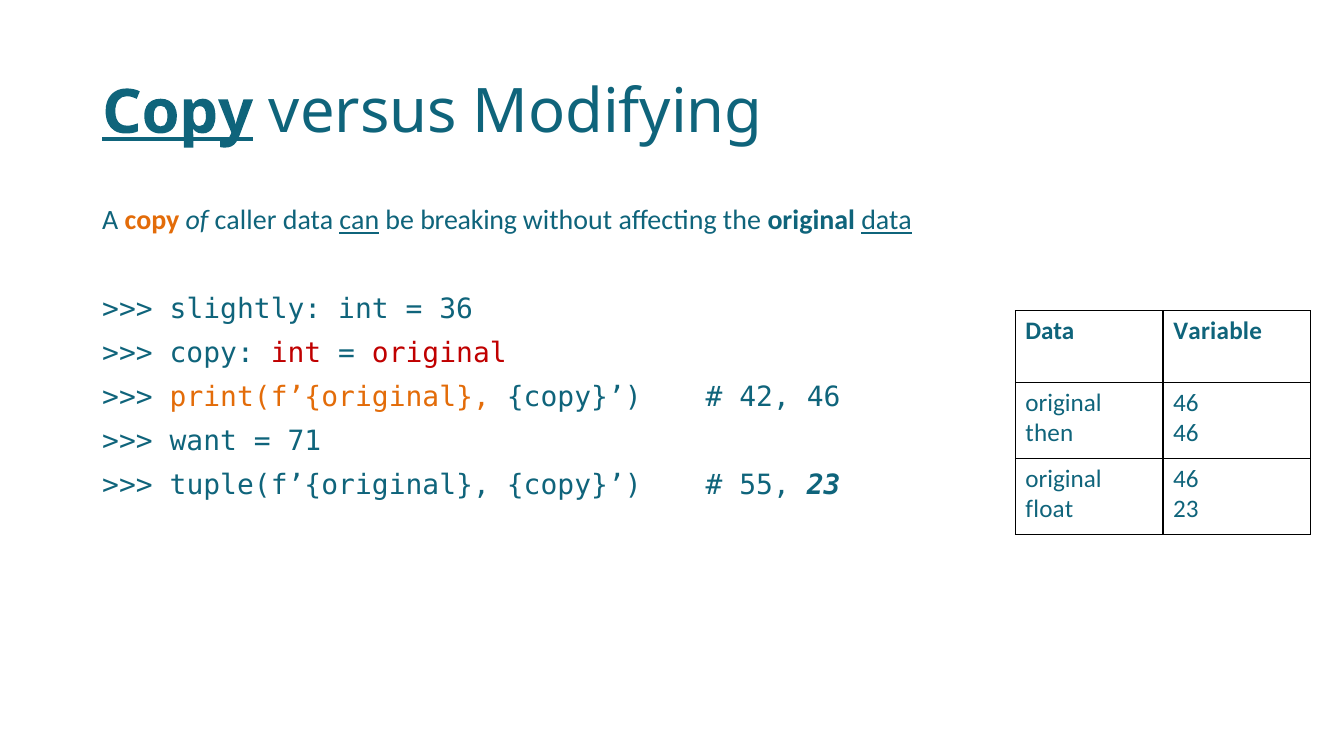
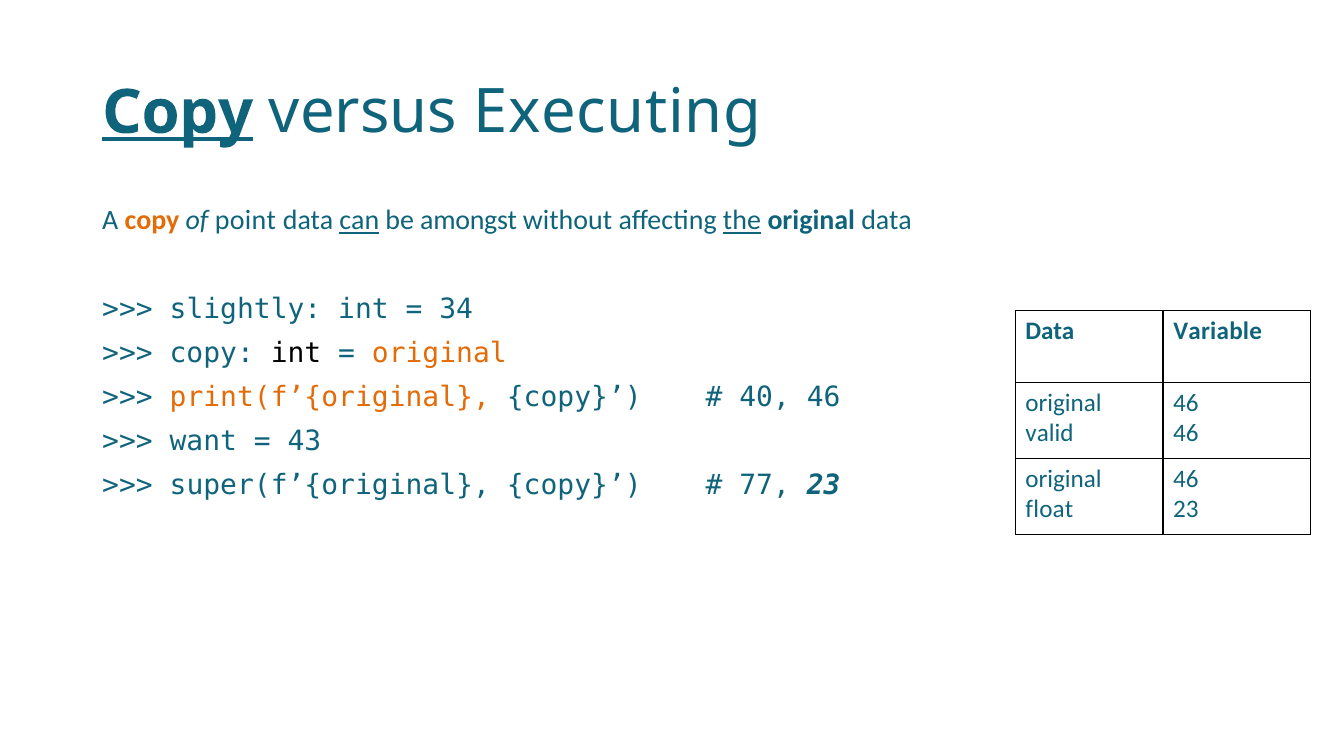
Modifying: Modifying -> Executing
caller: caller -> point
breaking: breaking -> amongst
the underline: none -> present
data at (887, 221) underline: present -> none
36: 36 -> 34
int at (296, 353) colour: red -> black
original at (439, 353) colour: red -> orange
42: 42 -> 40
then: then -> valid
71: 71 -> 43
tuple(f’{original: tuple(f’{original -> super(f’{original
55: 55 -> 77
